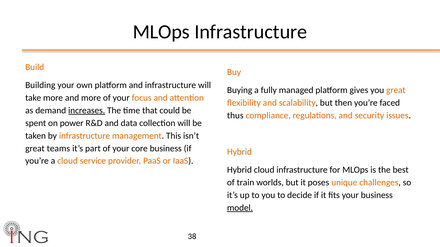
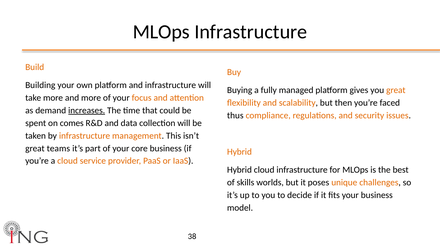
power: power -> comes
train: train -> skills
model underline: present -> none
